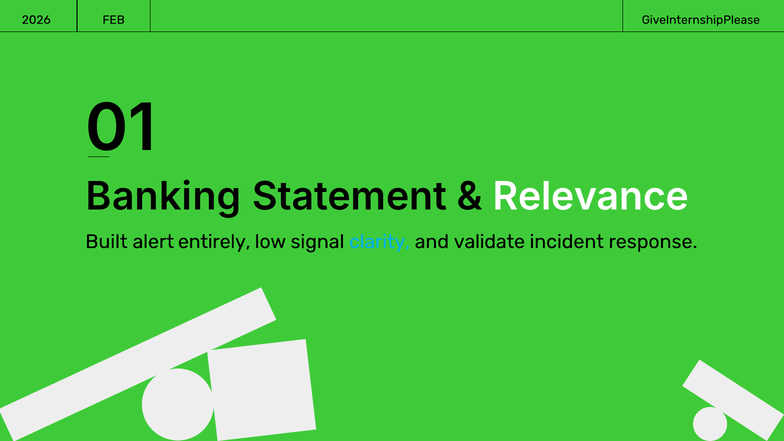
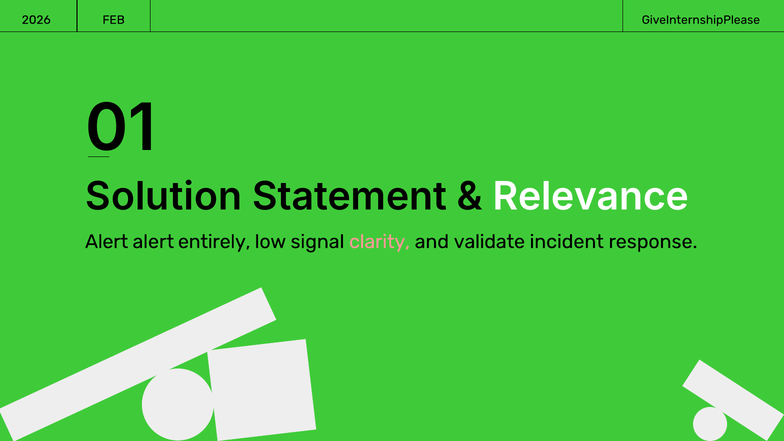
Banking: Banking -> Solution
Built at (106, 242): Built -> Alert
clarity colour: light blue -> pink
